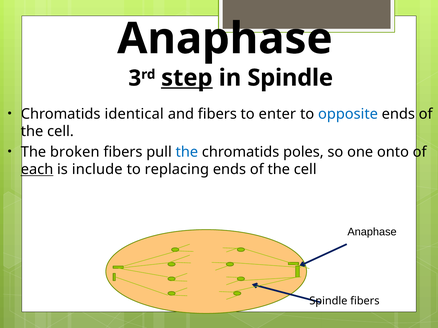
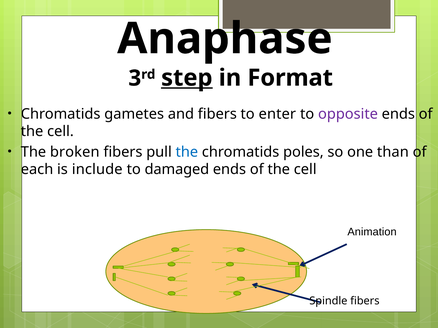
in Spindle: Spindle -> Format
identical: identical -> gametes
opposite colour: blue -> purple
onto: onto -> than
each underline: present -> none
replacing: replacing -> damaged
Anaphase at (372, 232): Anaphase -> Animation
